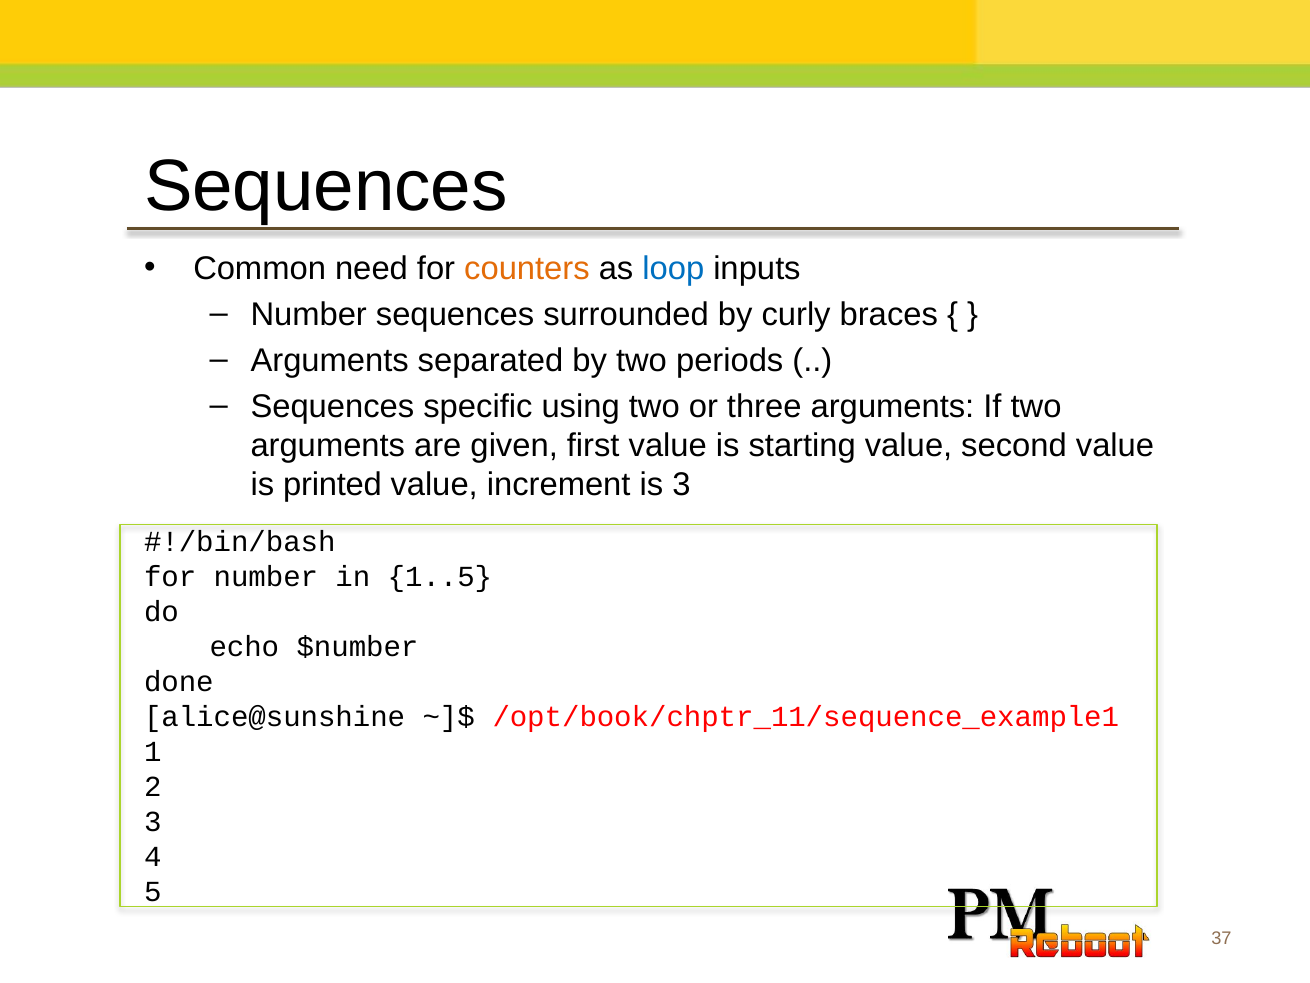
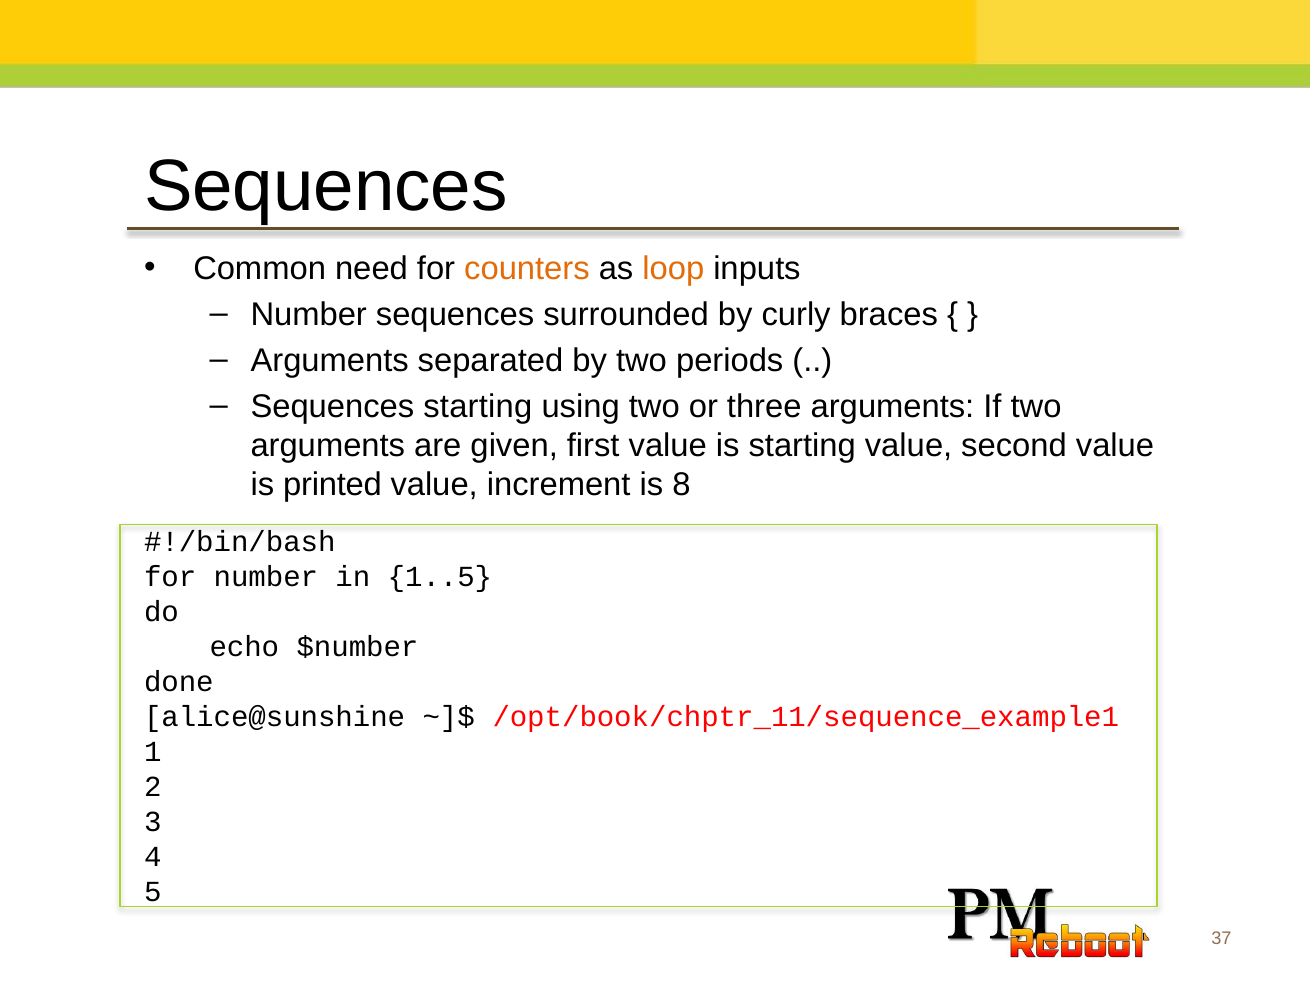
loop colour: blue -> orange
Sequences specific: specific -> starting
is 3: 3 -> 8
